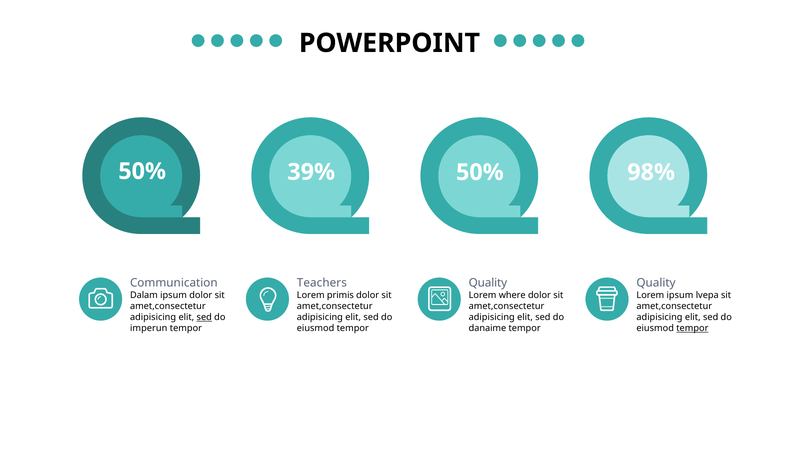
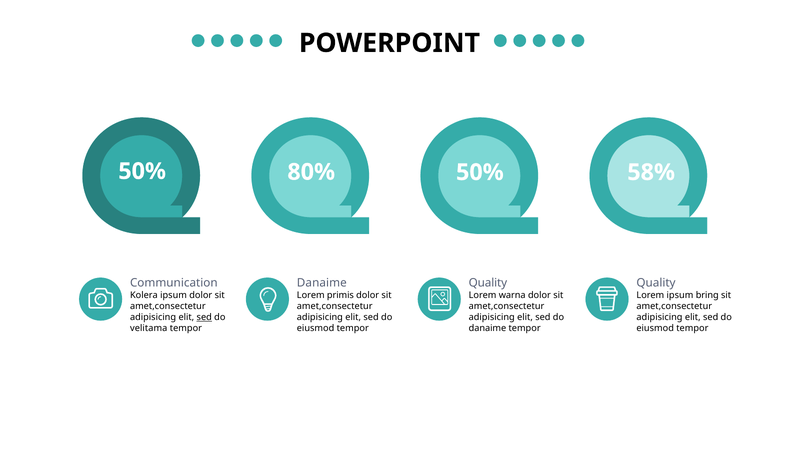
39%: 39% -> 80%
98%: 98% -> 58%
Teachers at (322, 283): Teachers -> Danaime
Dalam: Dalam -> Kolera
where: where -> warna
lvepa: lvepa -> bring
imperun: imperun -> velitama
tempor at (692, 328) underline: present -> none
